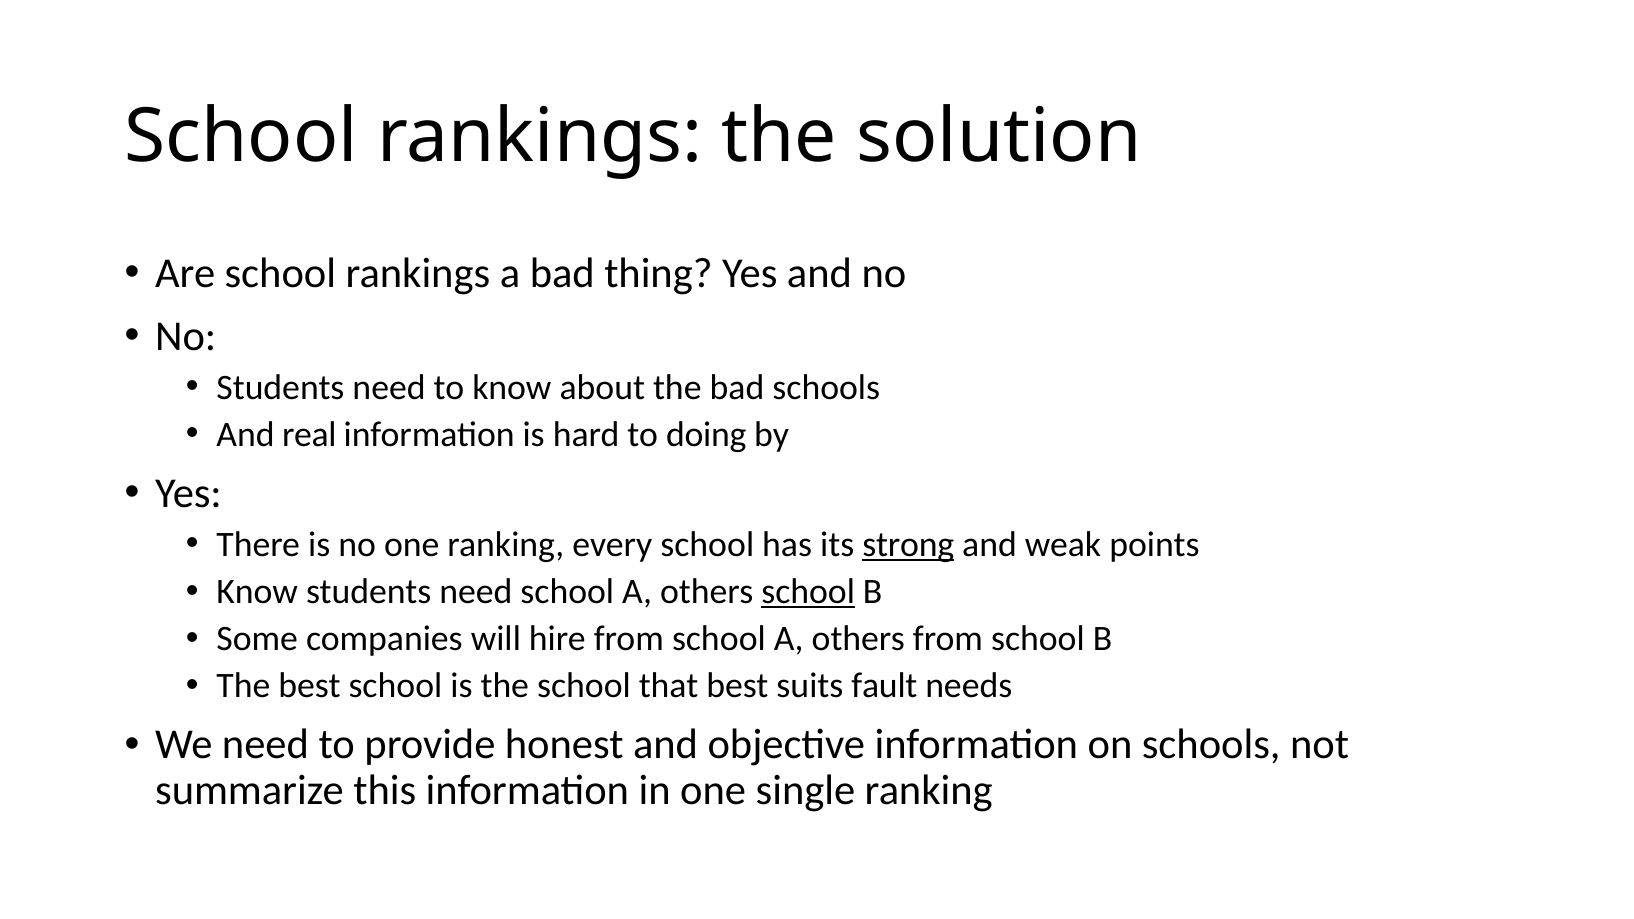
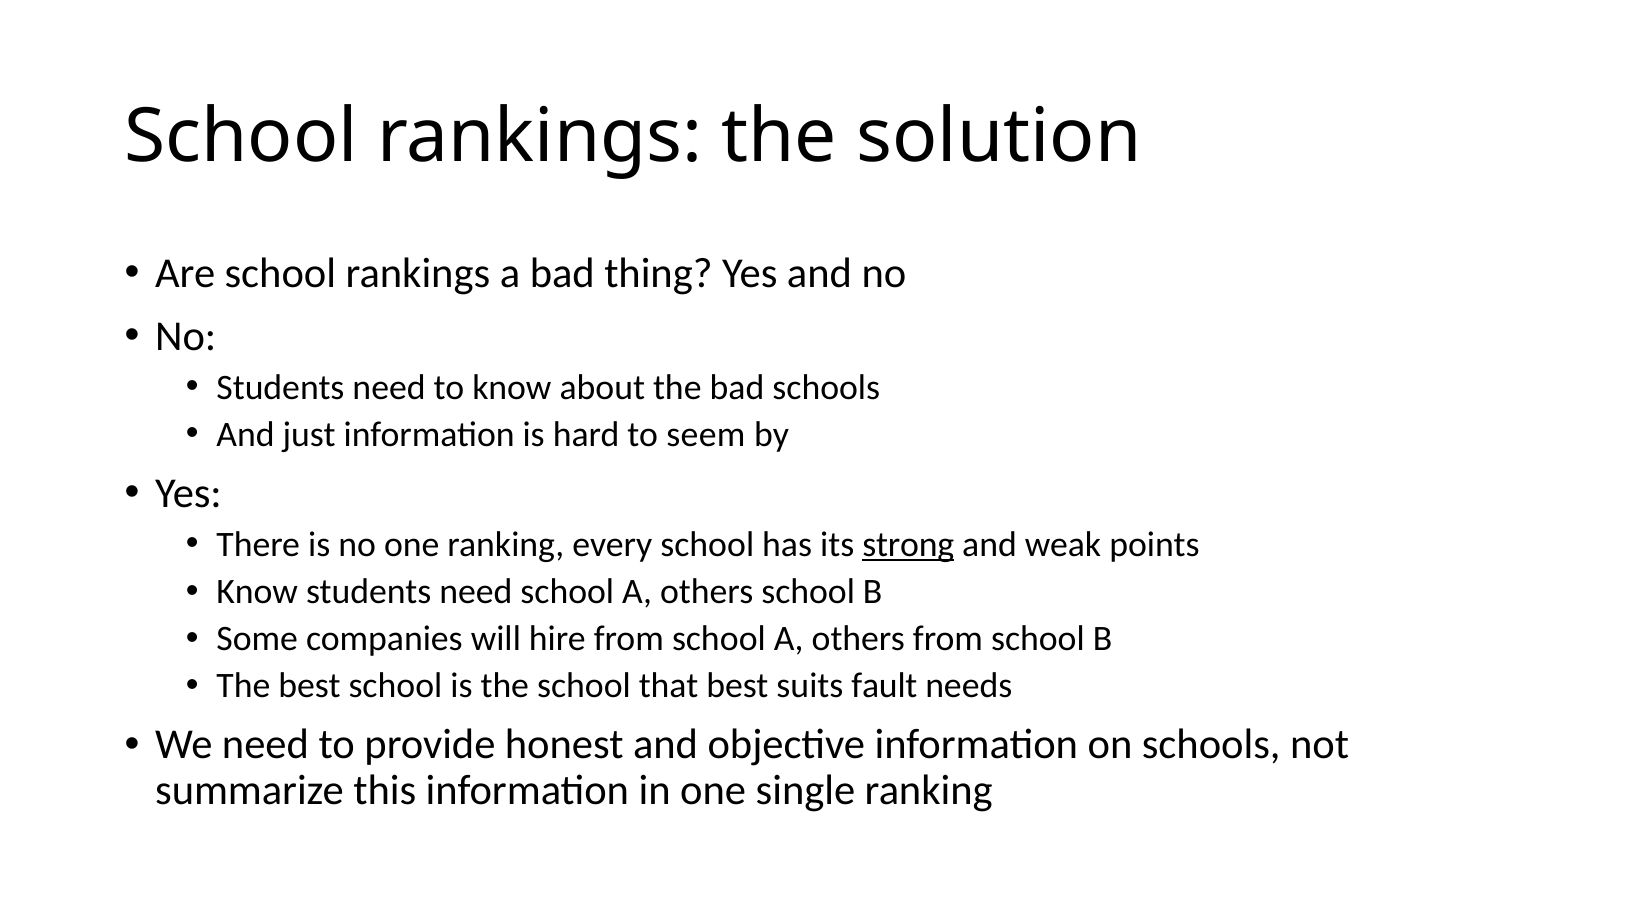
real: real -> just
doing: doing -> seem
school at (808, 591) underline: present -> none
